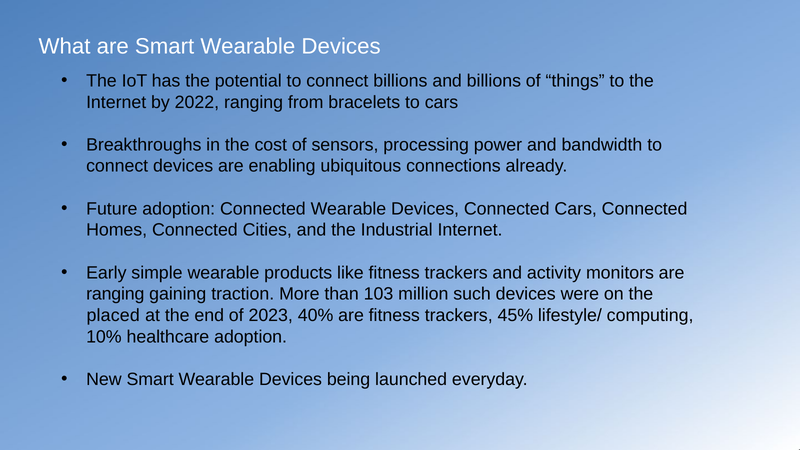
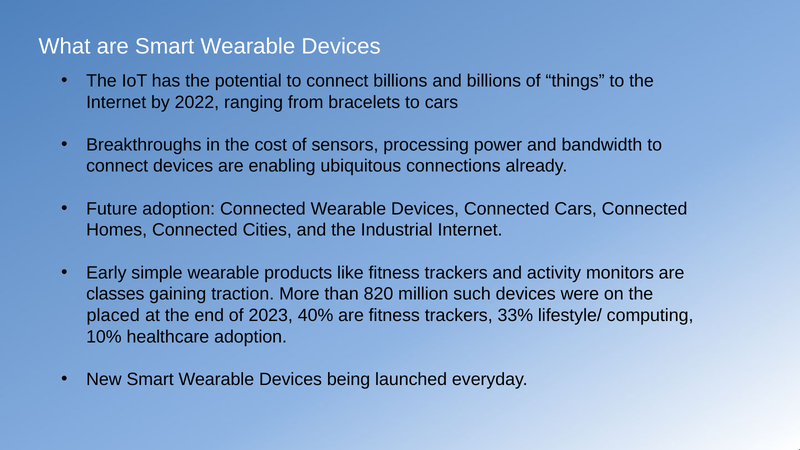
ranging at (115, 294): ranging -> classes
103: 103 -> 820
45%: 45% -> 33%
